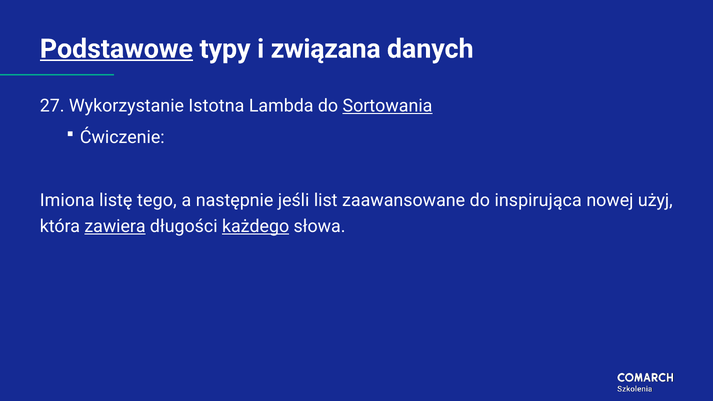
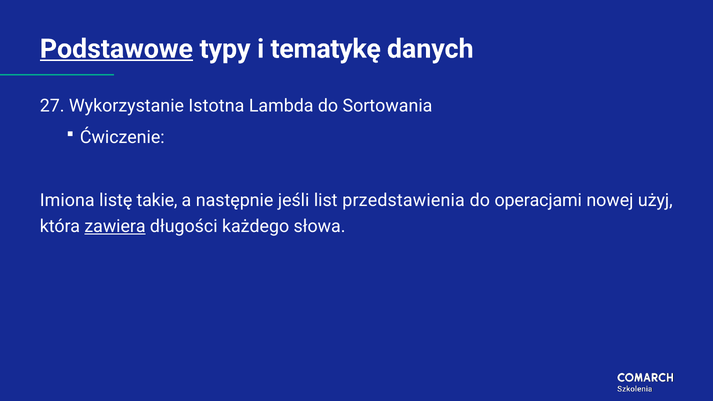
związana: związana -> tematykę
Sortowania underline: present -> none
tego: tego -> takie
zaawansowane: zaawansowane -> przedstawienia
inspirująca: inspirująca -> operacjami
każdego underline: present -> none
